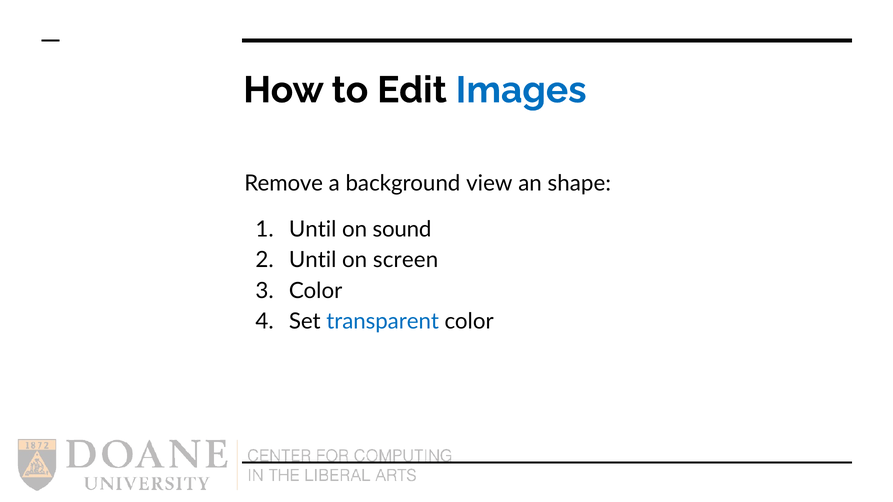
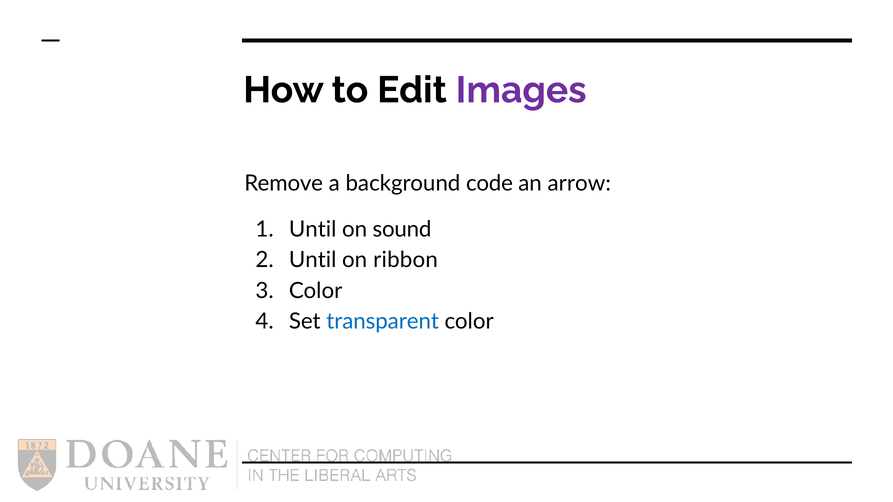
Images colour: blue -> purple
view: view -> code
shape: shape -> arrow
screen: screen -> ribbon
